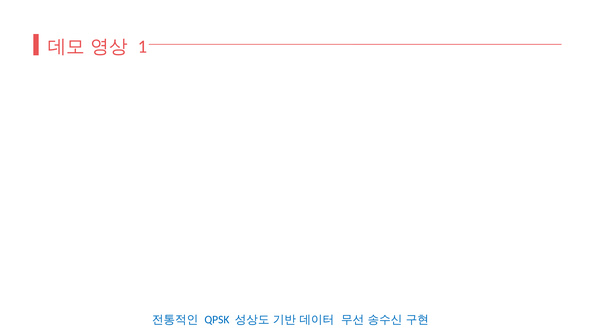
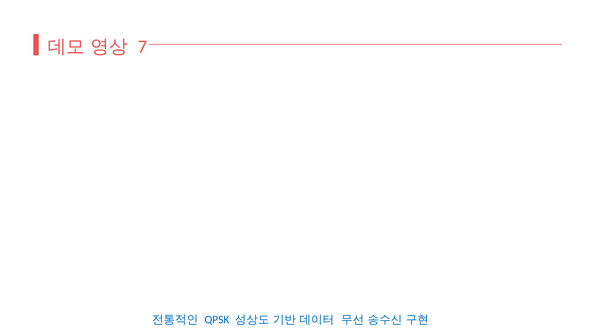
1: 1 -> 7
